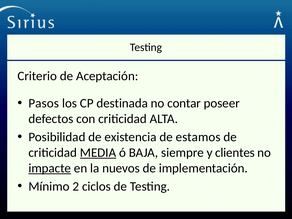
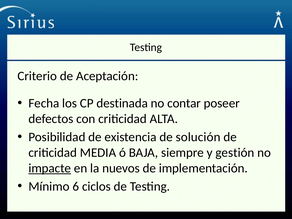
Pasos: Pasos -> Fecha
estamos: estamos -> solución
MEDIA underline: present -> none
clientes: clientes -> gestión
2: 2 -> 6
